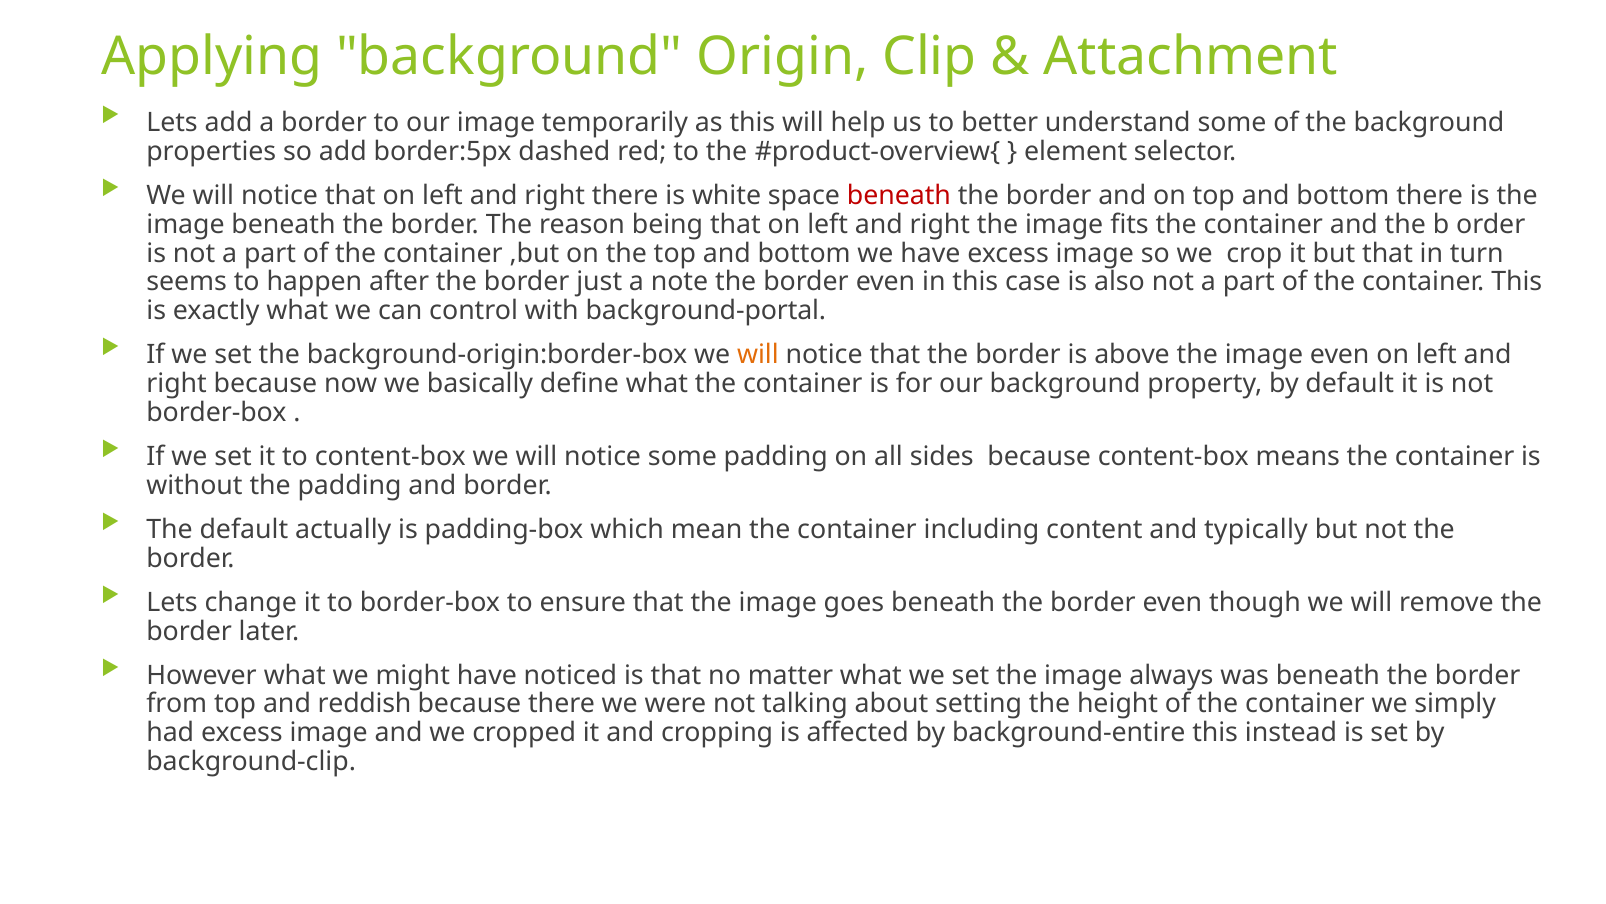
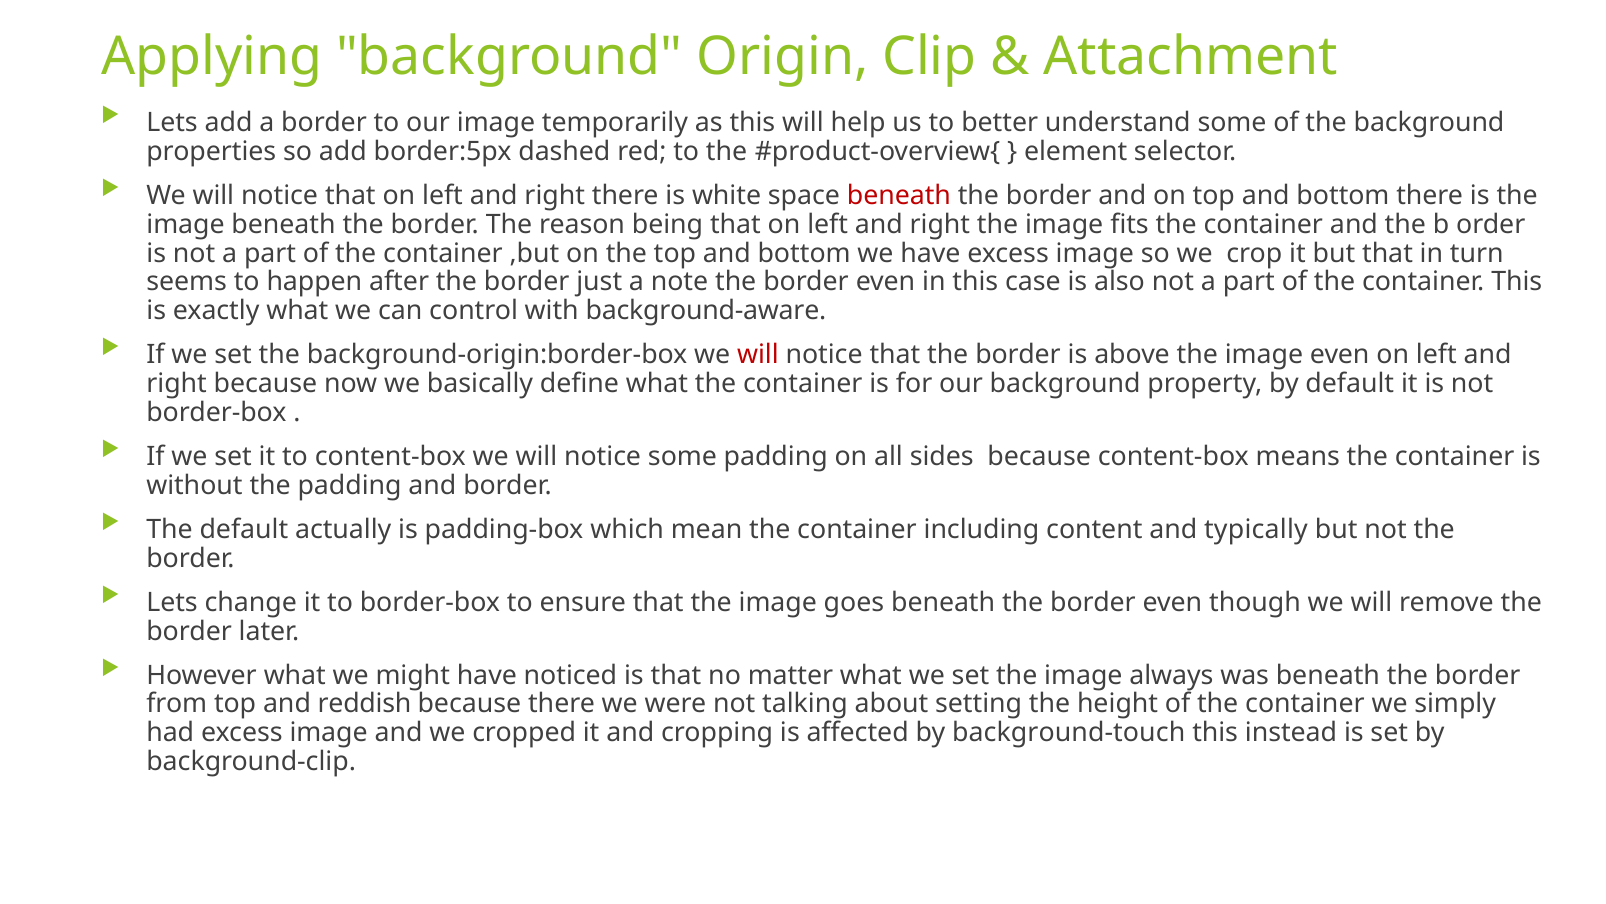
background-portal: background-portal -> background-aware
will at (758, 355) colour: orange -> red
background-entire: background-entire -> background-touch
